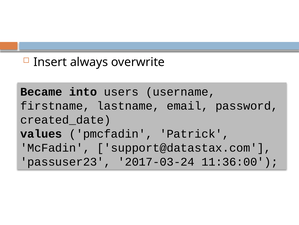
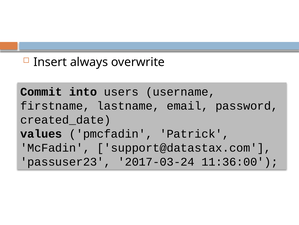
Became: Became -> Commit
